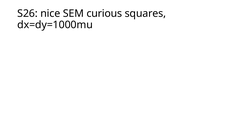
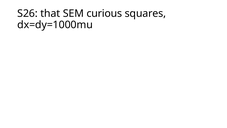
nice: nice -> that
